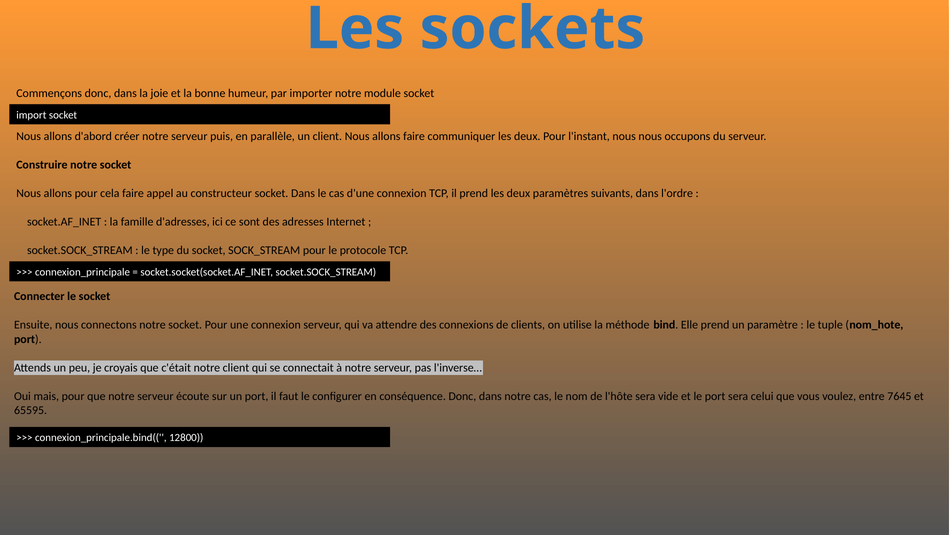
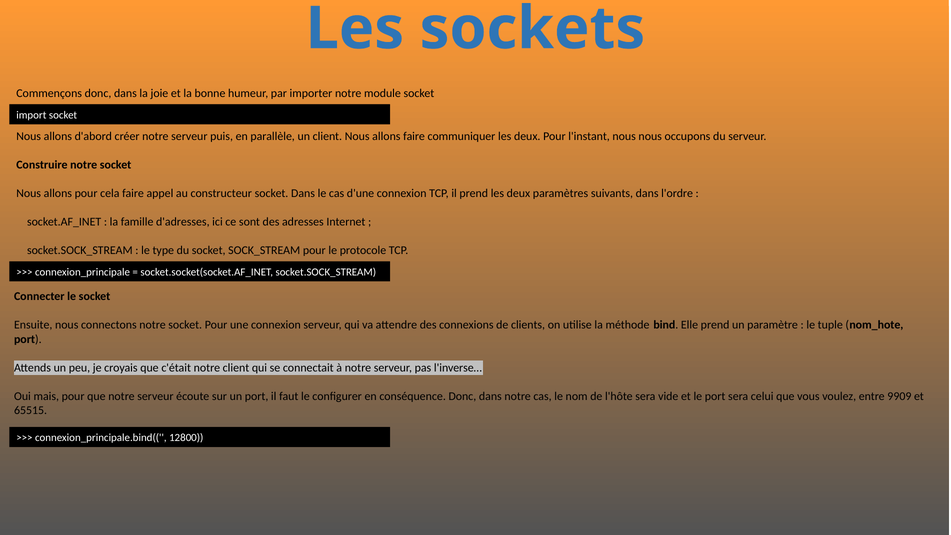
7645: 7645 -> 9909
65595: 65595 -> 65515
